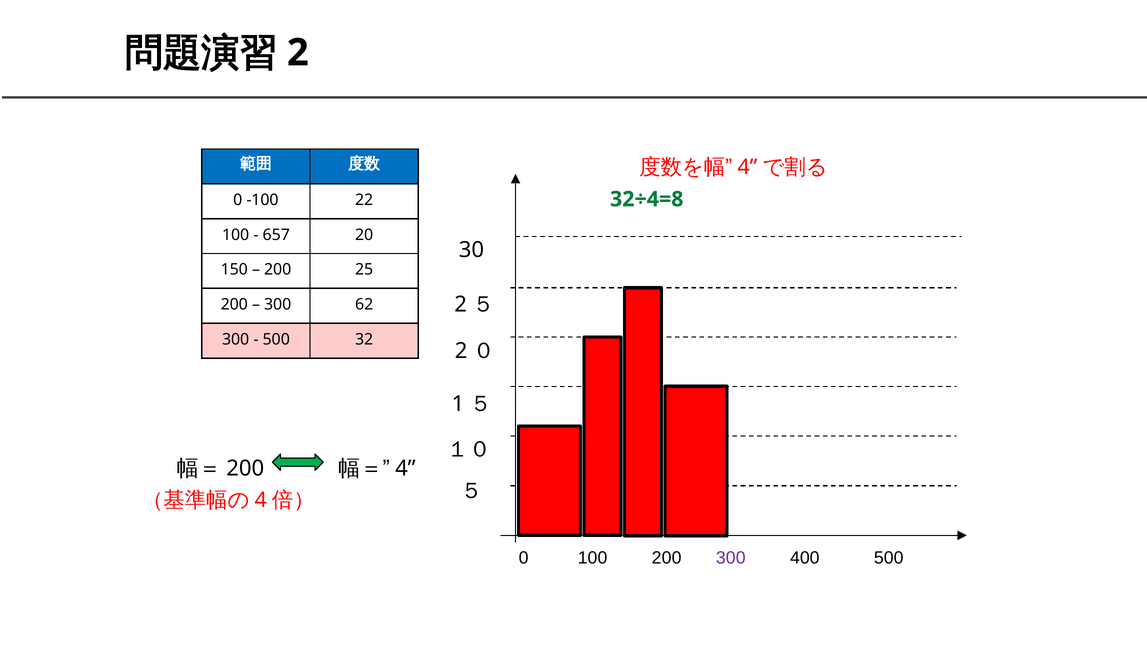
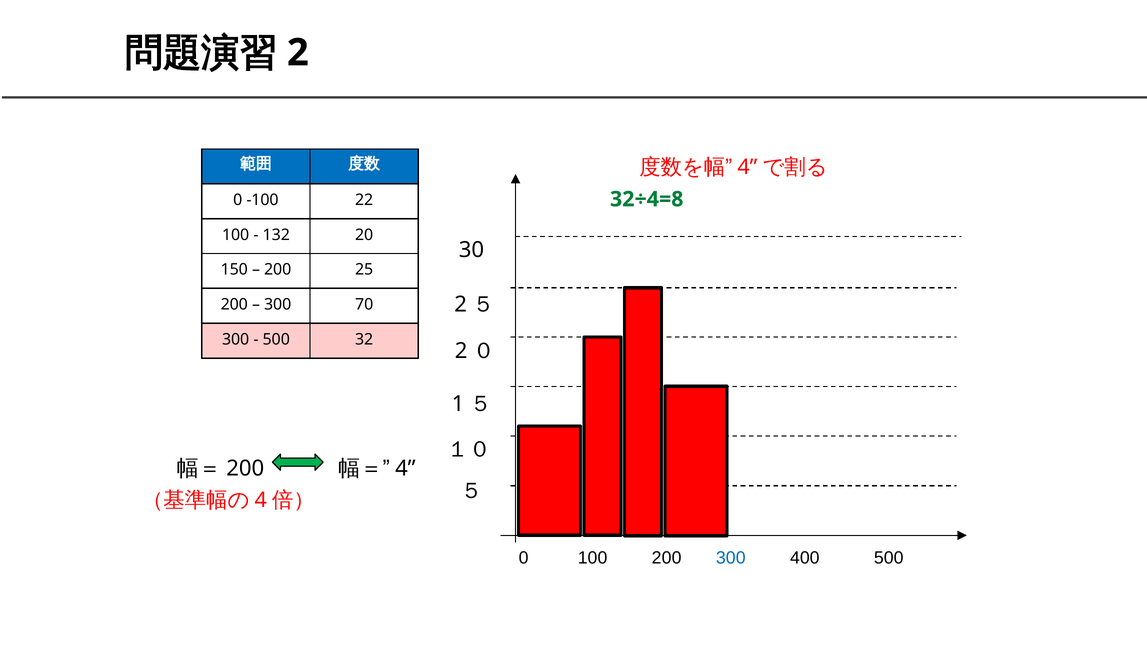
657: 657 -> 132
62: 62 -> 70
300 at (731, 558) colour: purple -> blue
